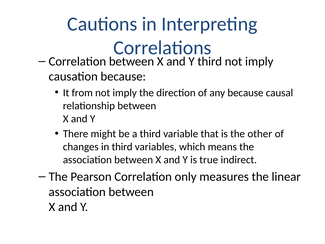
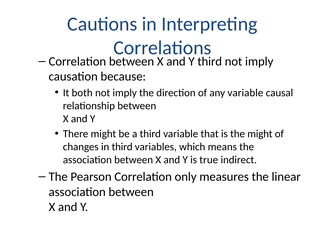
from: from -> both
any because: because -> variable
the other: other -> might
